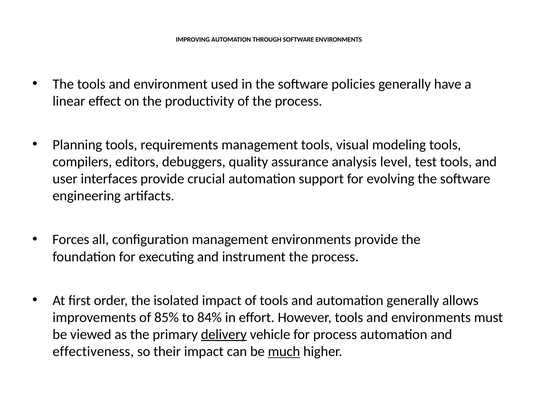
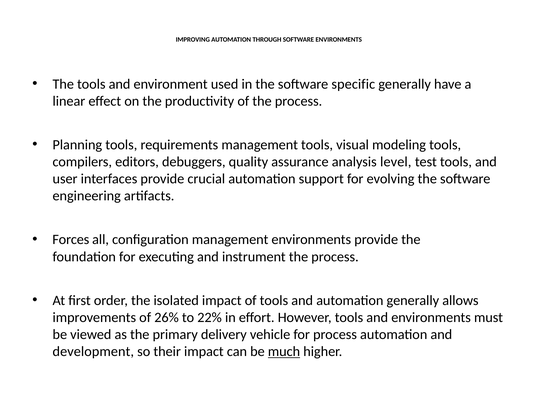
policies: policies -> specific
85%: 85% -> 26%
84%: 84% -> 22%
delivery underline: present -> none
effectiveness: effectiveness -> development
